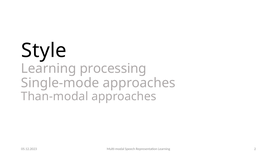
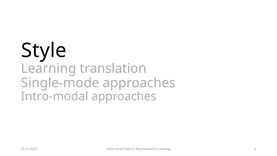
processing: processing -> translation
Than-modal: Than-modal -> Intro-modal
